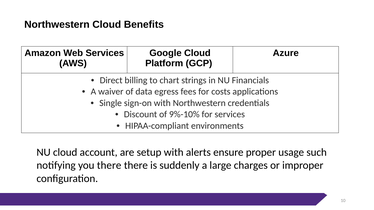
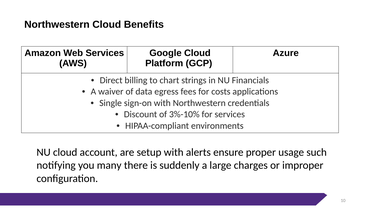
9%-10%: 9%-10% -> 3%-10%
you there: there -> many
